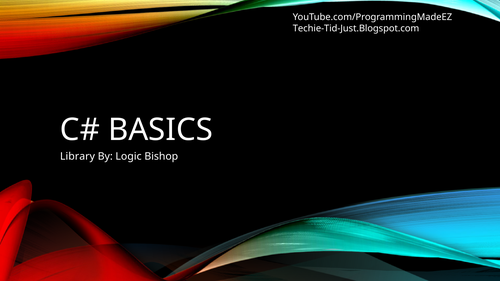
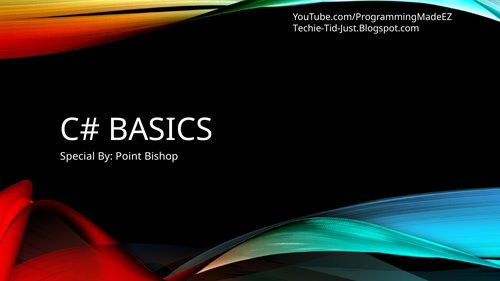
Library: Library -> Special
Logic: Logic -> Point
